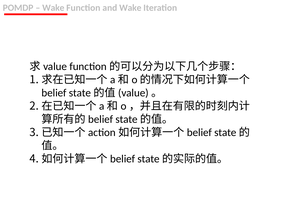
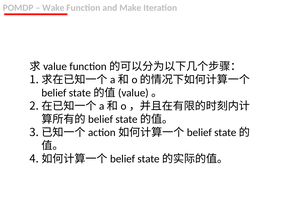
and Wake: Wake -> Make
